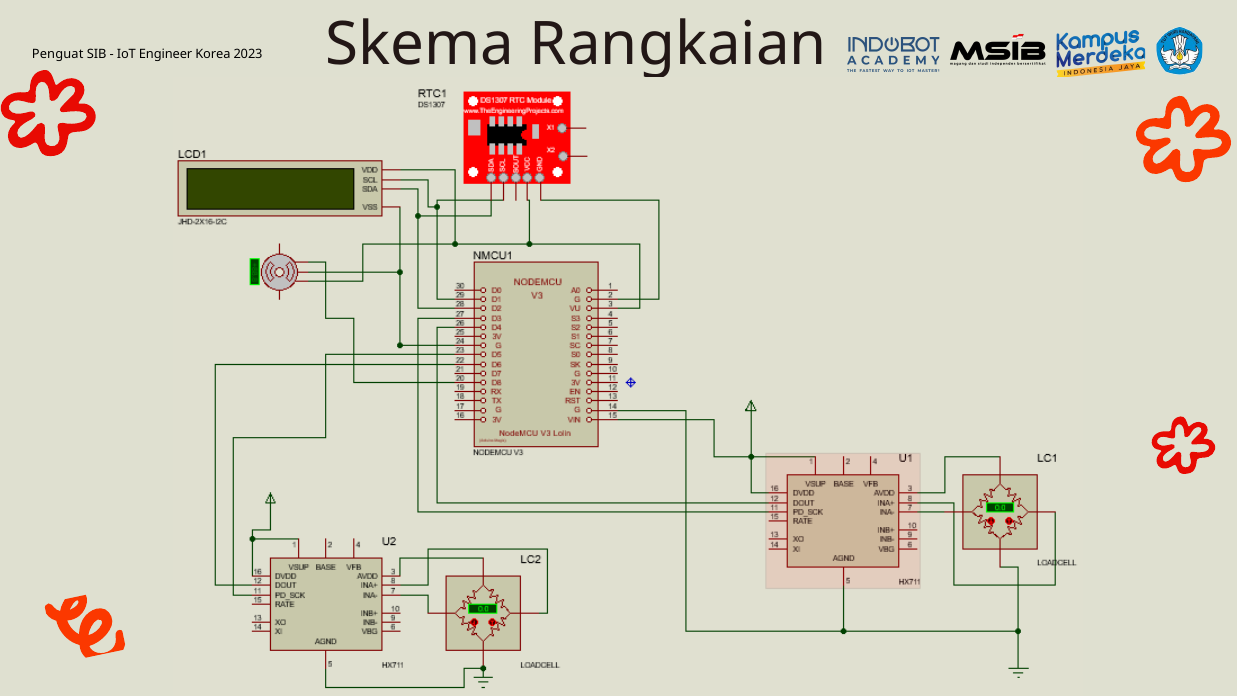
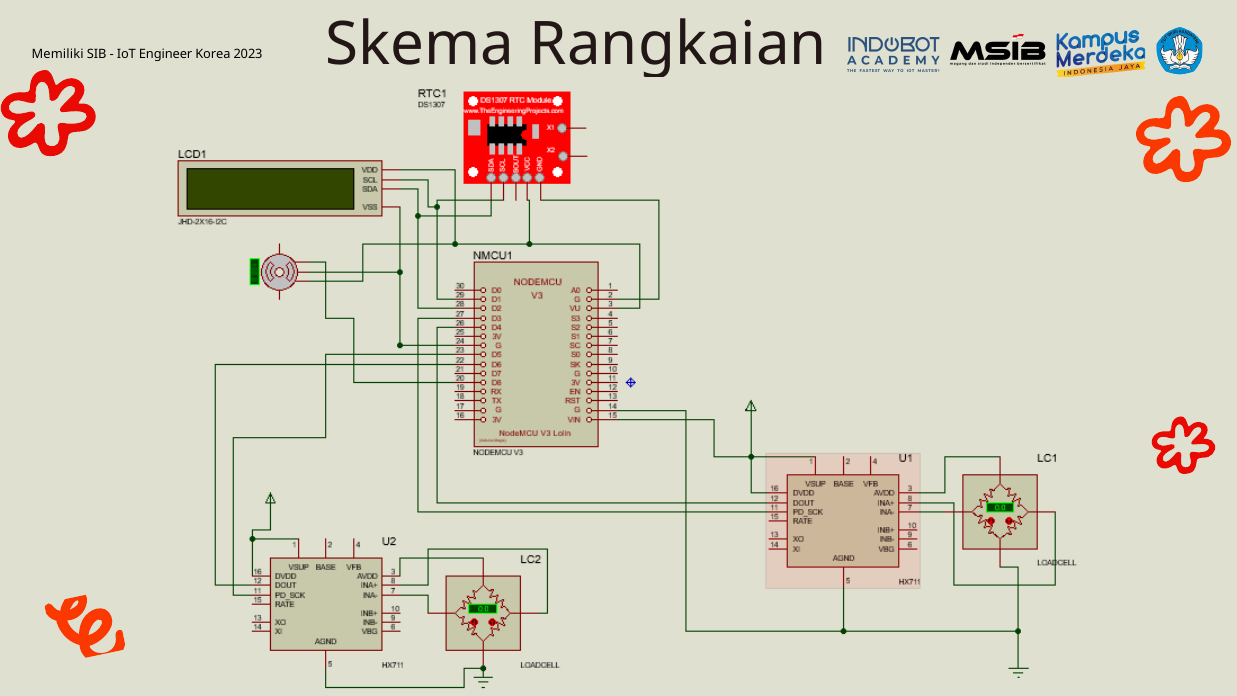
Penguat: Penguat -> Memiliki
